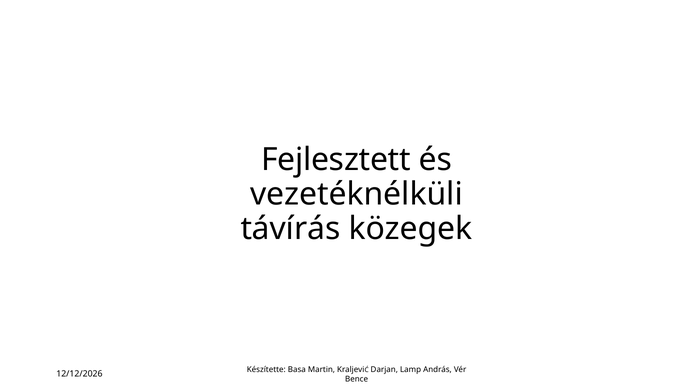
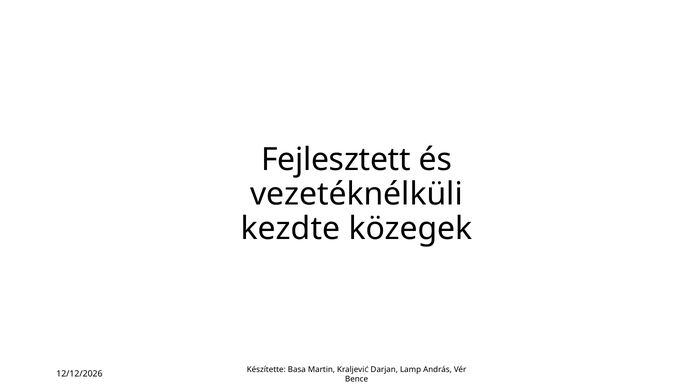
távírás: távírás -> kezdte
